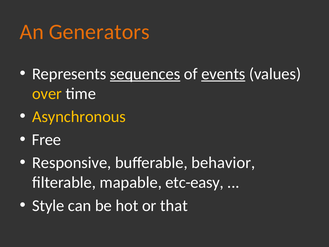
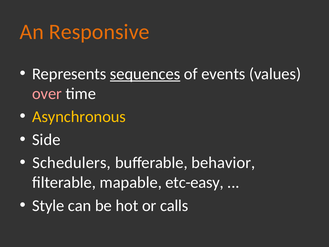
Generators: Generators -> Responsive
events underline: present -> none
over colour: yellow -> pink
Free: Free -> Side
Responsive: Responsive -> Schedulers
that: that -> calls
